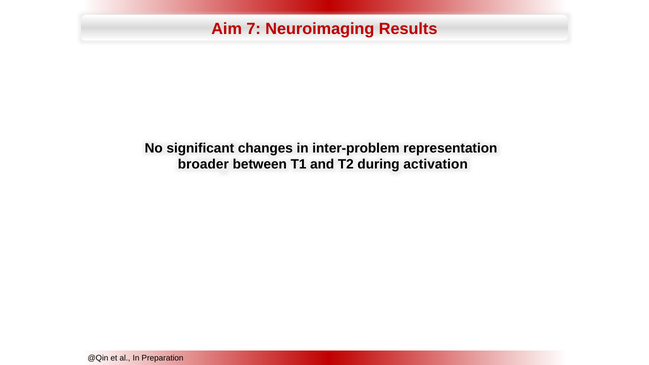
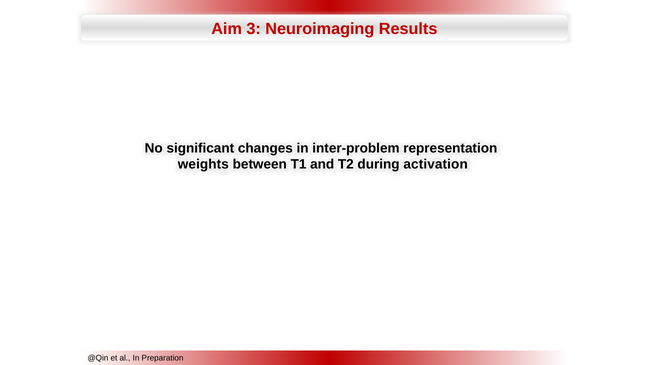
7: 7 -> 3
broader: broader -> weights
